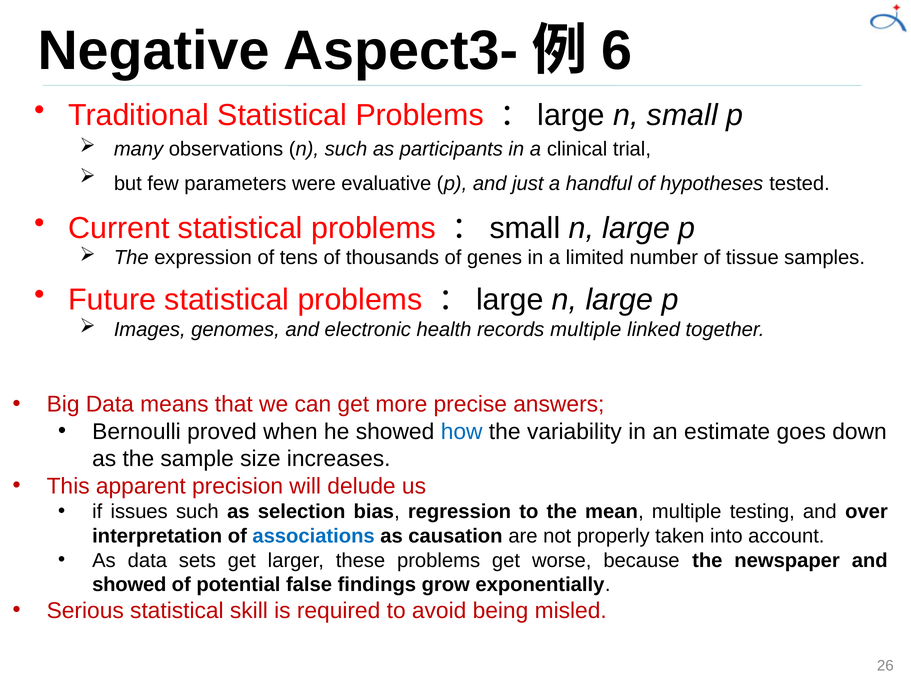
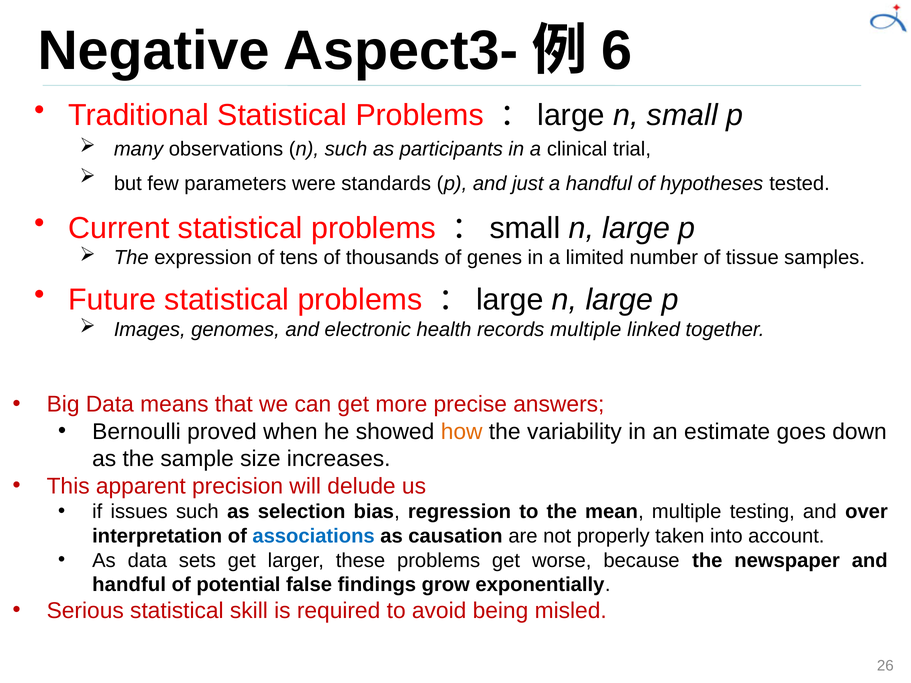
evaluative: evaluative -> standards
how colour: blue -> orange
showed at (129, 585): showed -> handful
